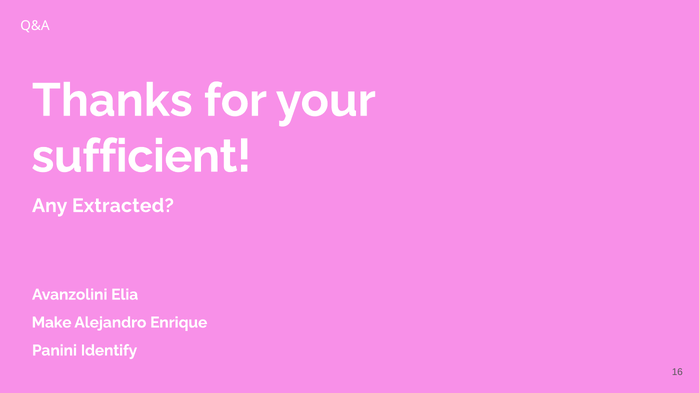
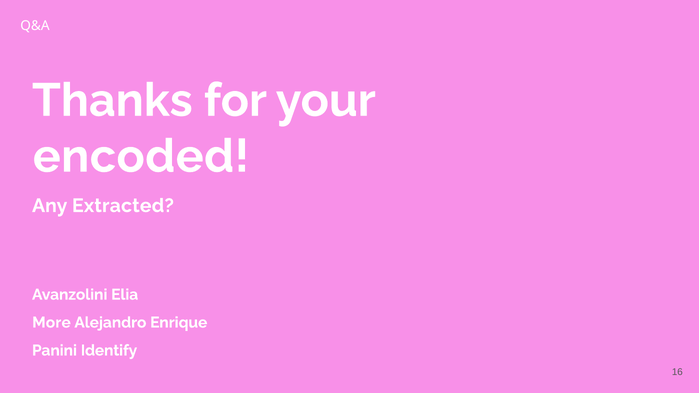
sufficient: sufficient -> encoded
Make: Make -> More
